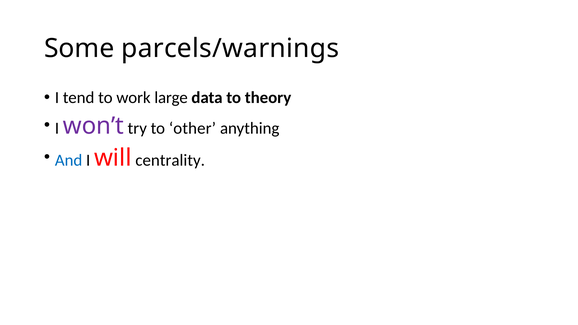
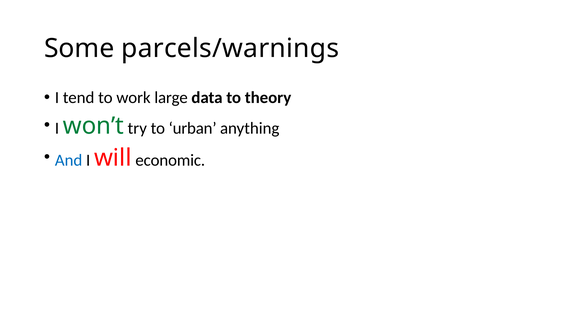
won’t colour: purple -> green
other: other -> urban
centrality: centrality -> economic
